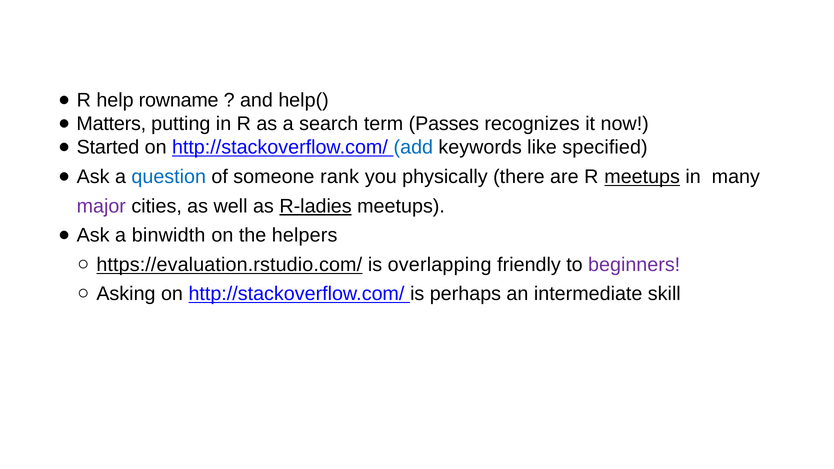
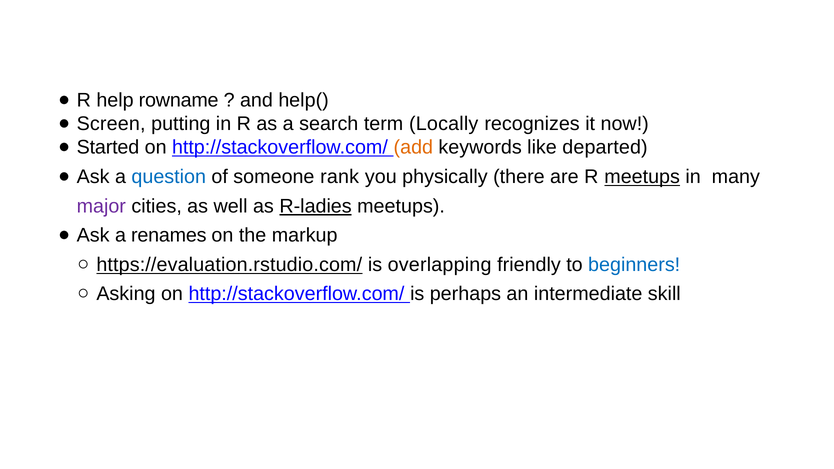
Matters: Matters -> Screen
Passes: Passes -> Locally
add colour: blue -> orange
specified: specified -> departed
binwidth: binwidth -> renames
helpers: helpers -> markup
beginners colour: purple -> blue
